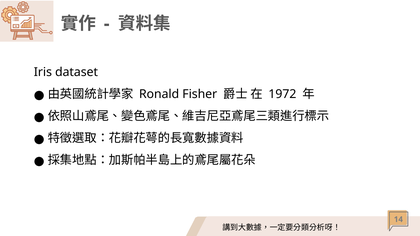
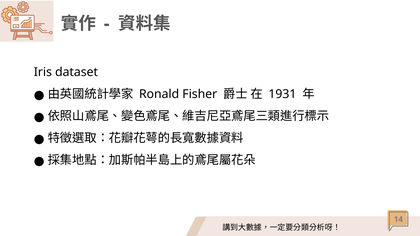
1972: 1972 -> 1931
